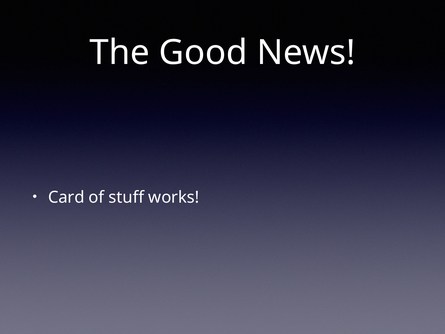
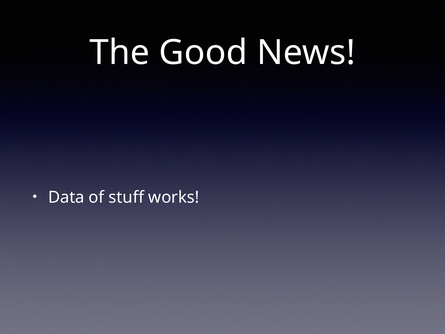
Card: Card -> Data
